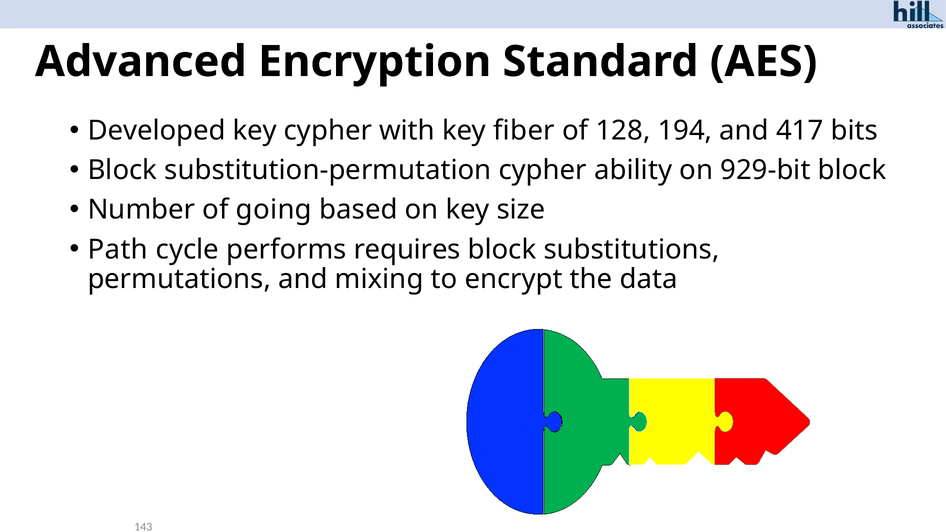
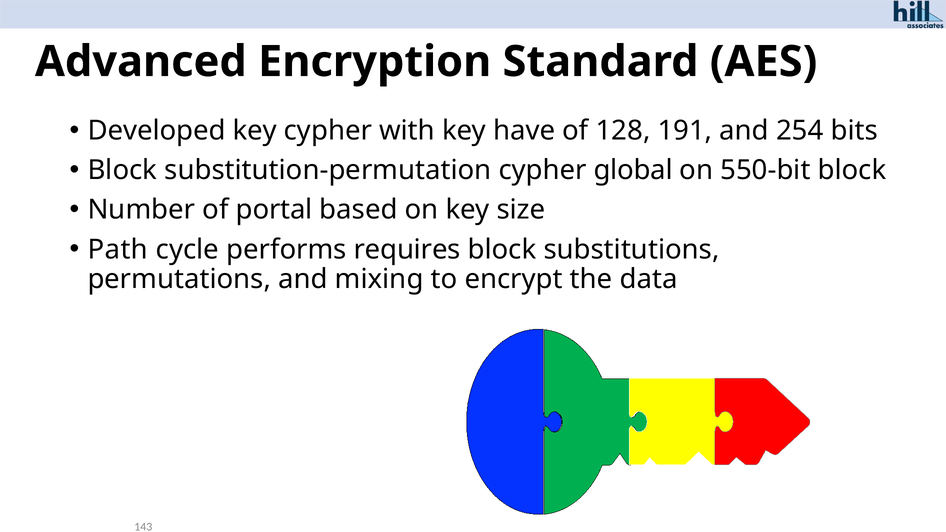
fiber: fiber -> have
194: 194 -> 191
417: 417 -> 254
ability: ability -> global
929-bit: 929-bit -> 550-bit
going: going -> portal
